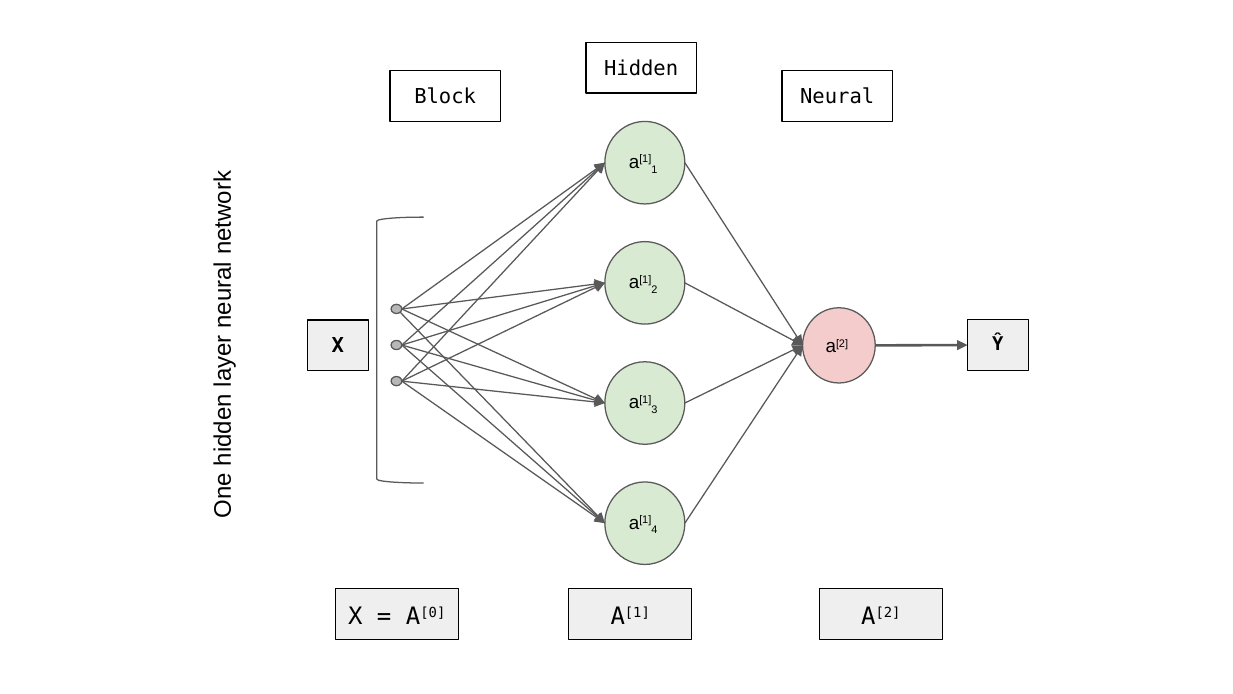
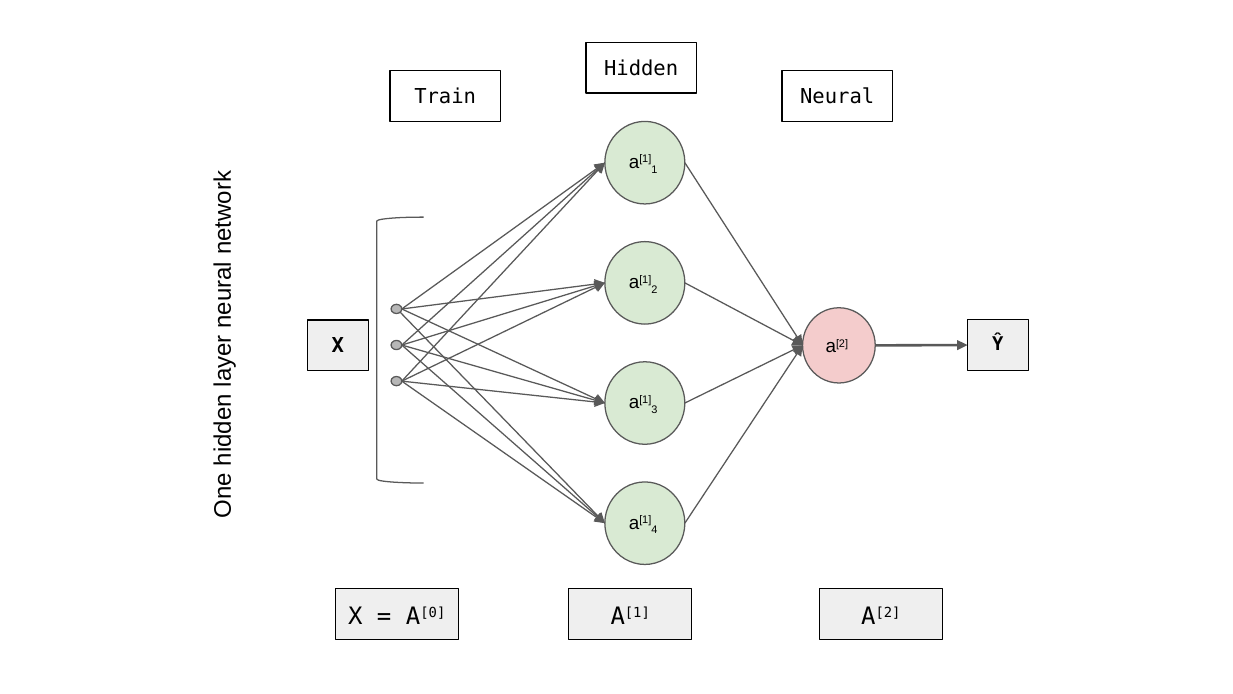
Block: Block -> Train
